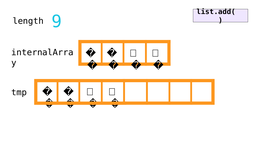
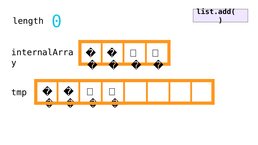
9: 9 -> 0
